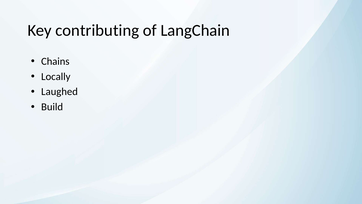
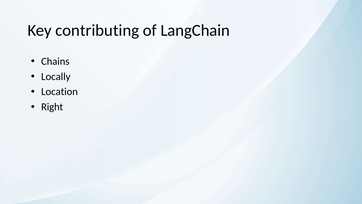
Laughed: Laughed -> Location
Build: Build -> Right
